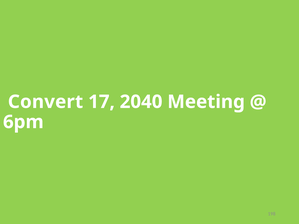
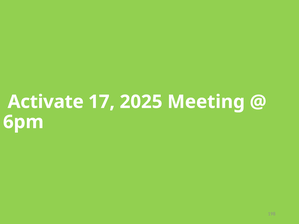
Convert: Convert -> Activate
2040: 2040 -> 2025
